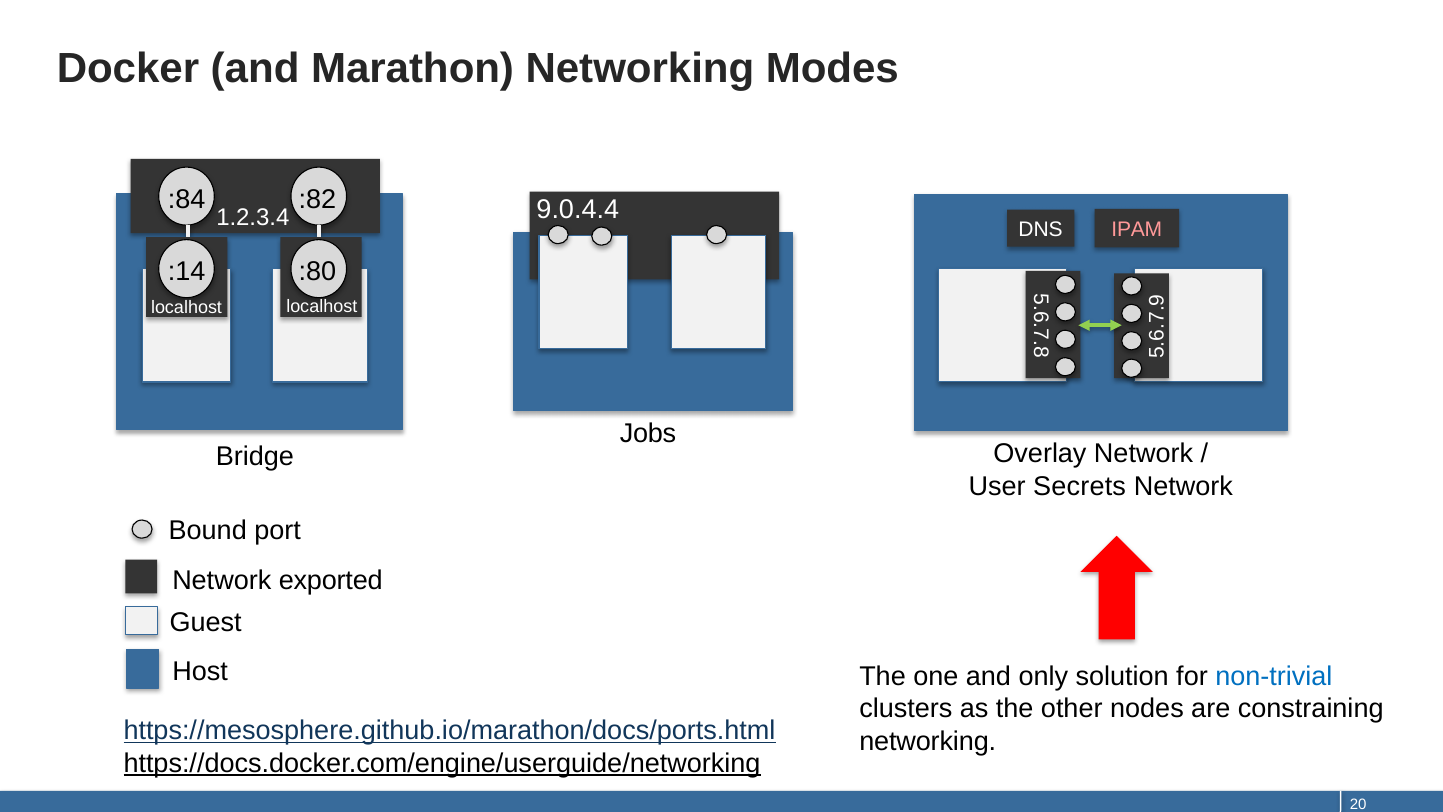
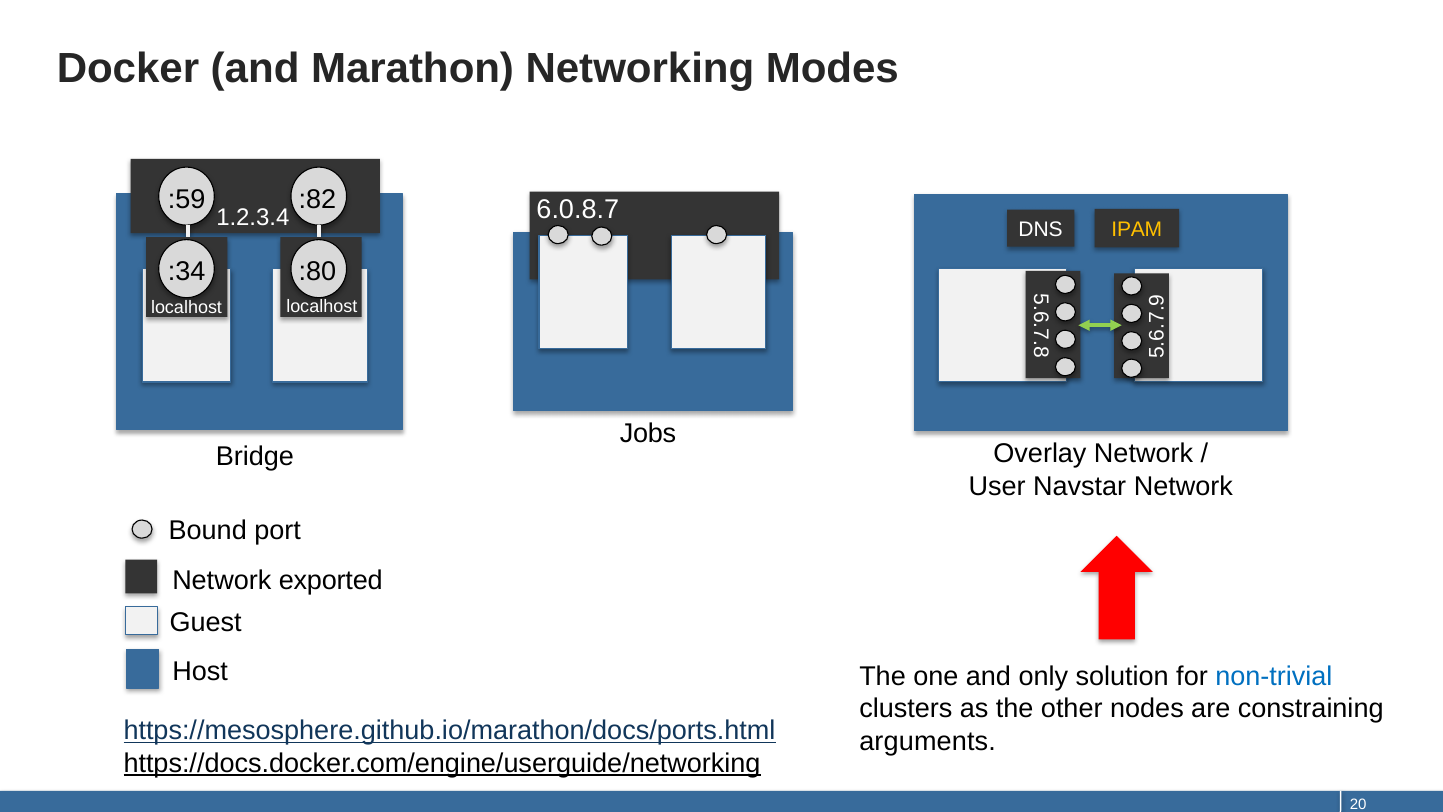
:84: :84 -> :59
9.0.4.4: 9.0.4.4 -> 6.0.8.7
IPAM colour: pink -> yellow
:14: :14 -> :34
Secrets: Secrets -> Navstar
networking at (928, 741): networking -> arguments
